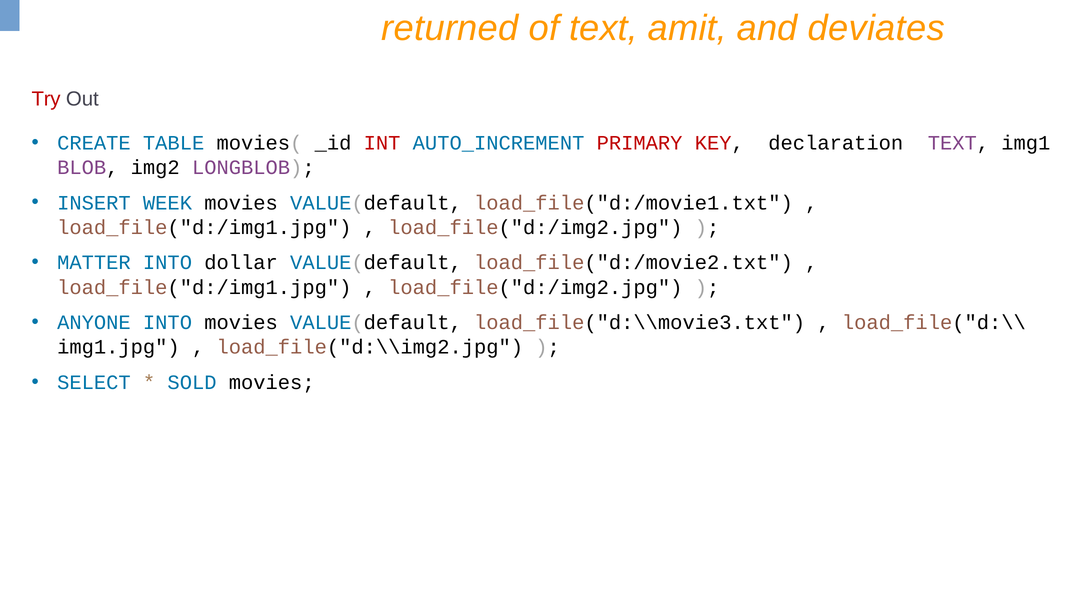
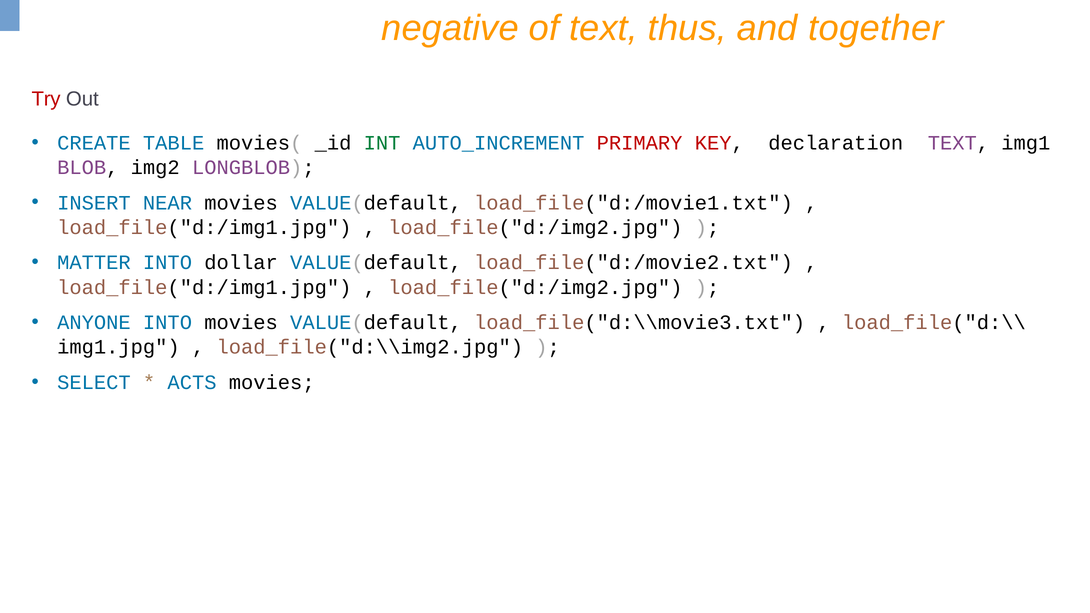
returned: returned -> negative
amit: amit -> thus
deviates: deviates -> together
INT colour: red -> green
WEEK: WEEK -> NEAR
SOLD: SOLD -> ACTS
